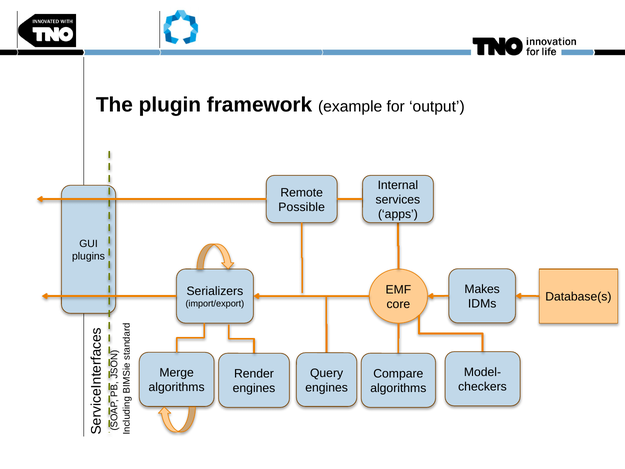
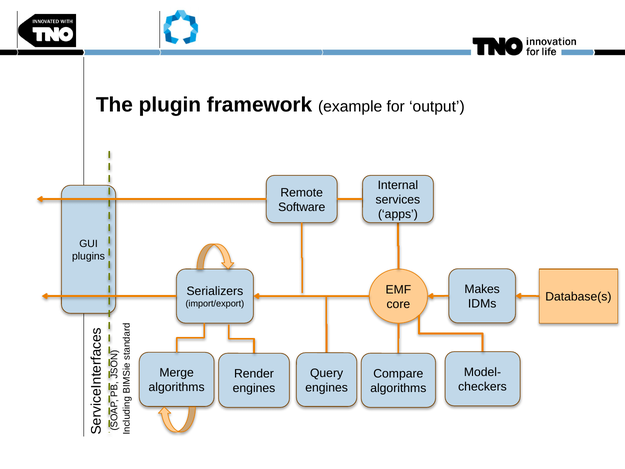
Possible: Possible -> Software
